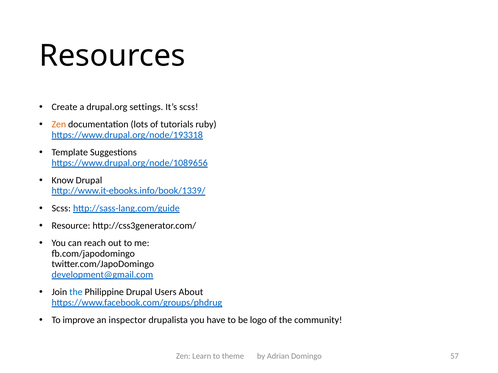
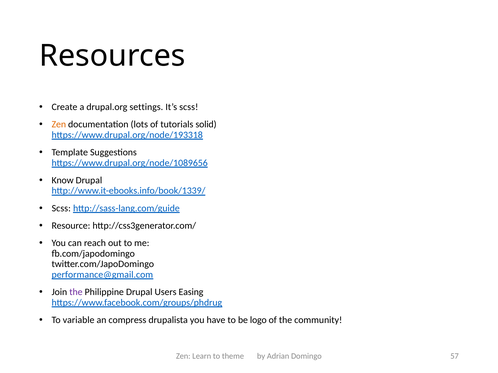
ruby: ruby -> solid
development@gmail.com: development@gmail.com -> performance@gmail.com
the at (76, 292) colour: blue -> purple
About: About -> Easing
improve: improve -> variable
inspector: inspector -> compress
